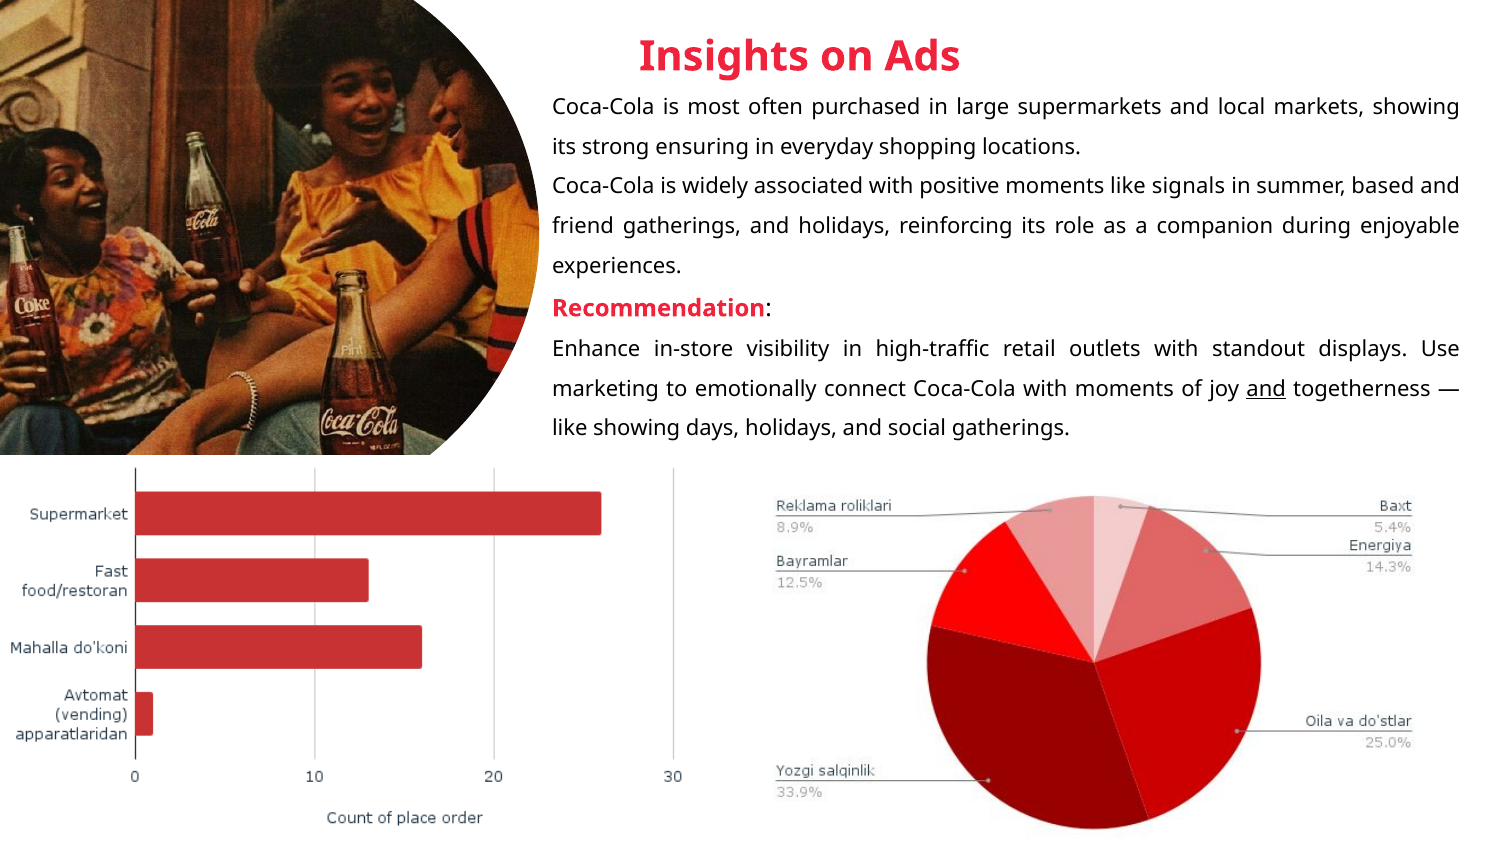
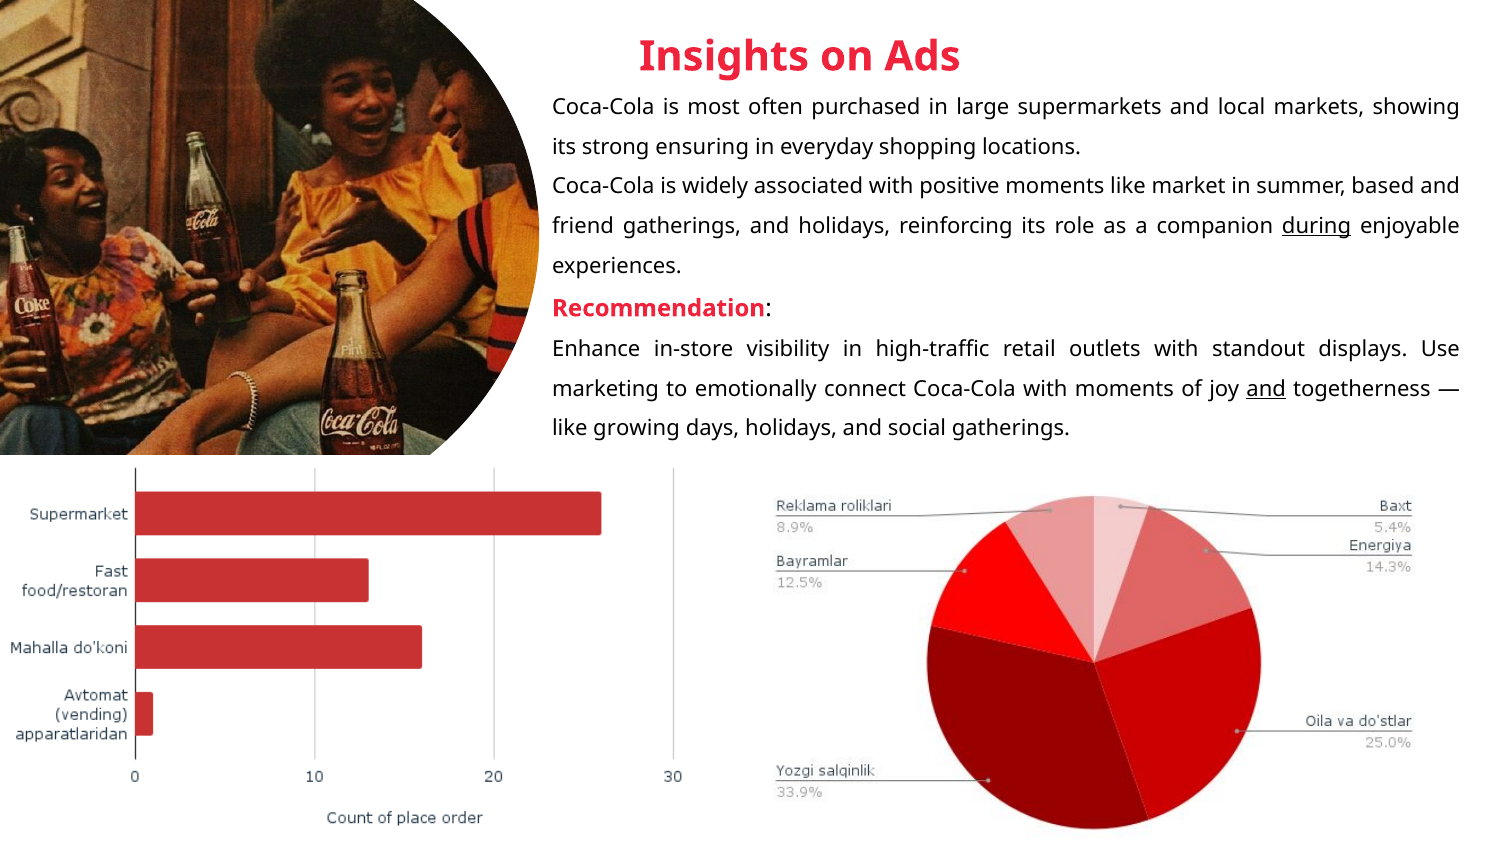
signals: signals -> market
during underline: none -> present
like showing: showing -> growing
